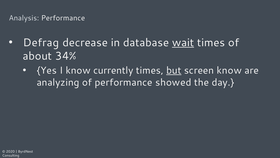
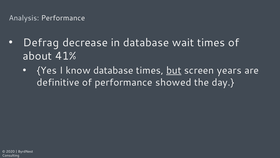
wait underline: present -> none
34%: 34% -> 41%
know currently: currently -> database
screen know: know -> years
analyzing: analyzing -> definitive
